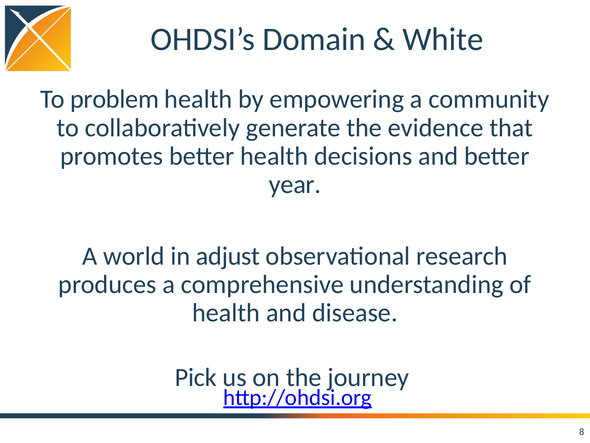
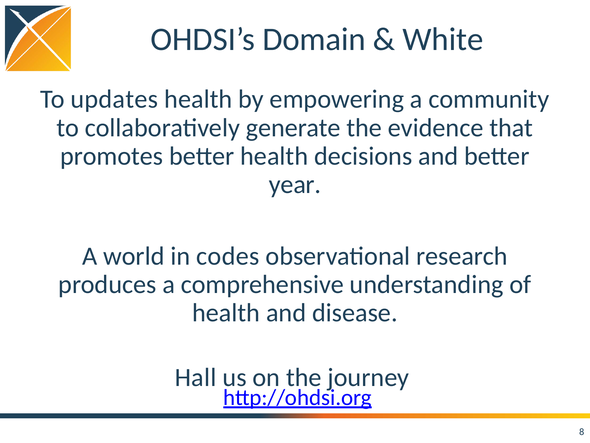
problem: problem -> updates
adjust: adjust -> codes
Pick: Pick -> Hall
